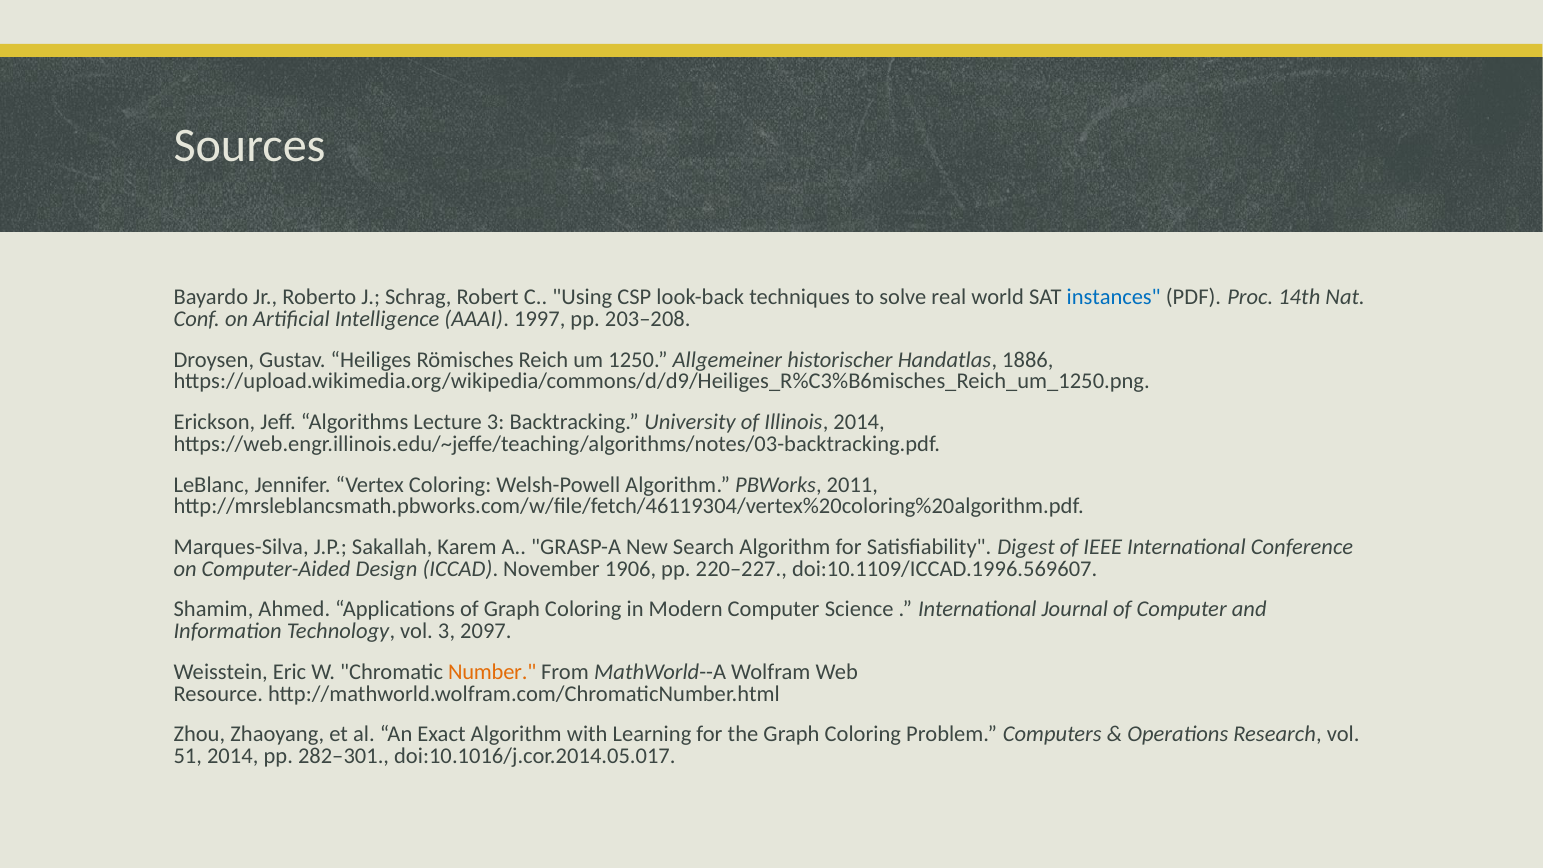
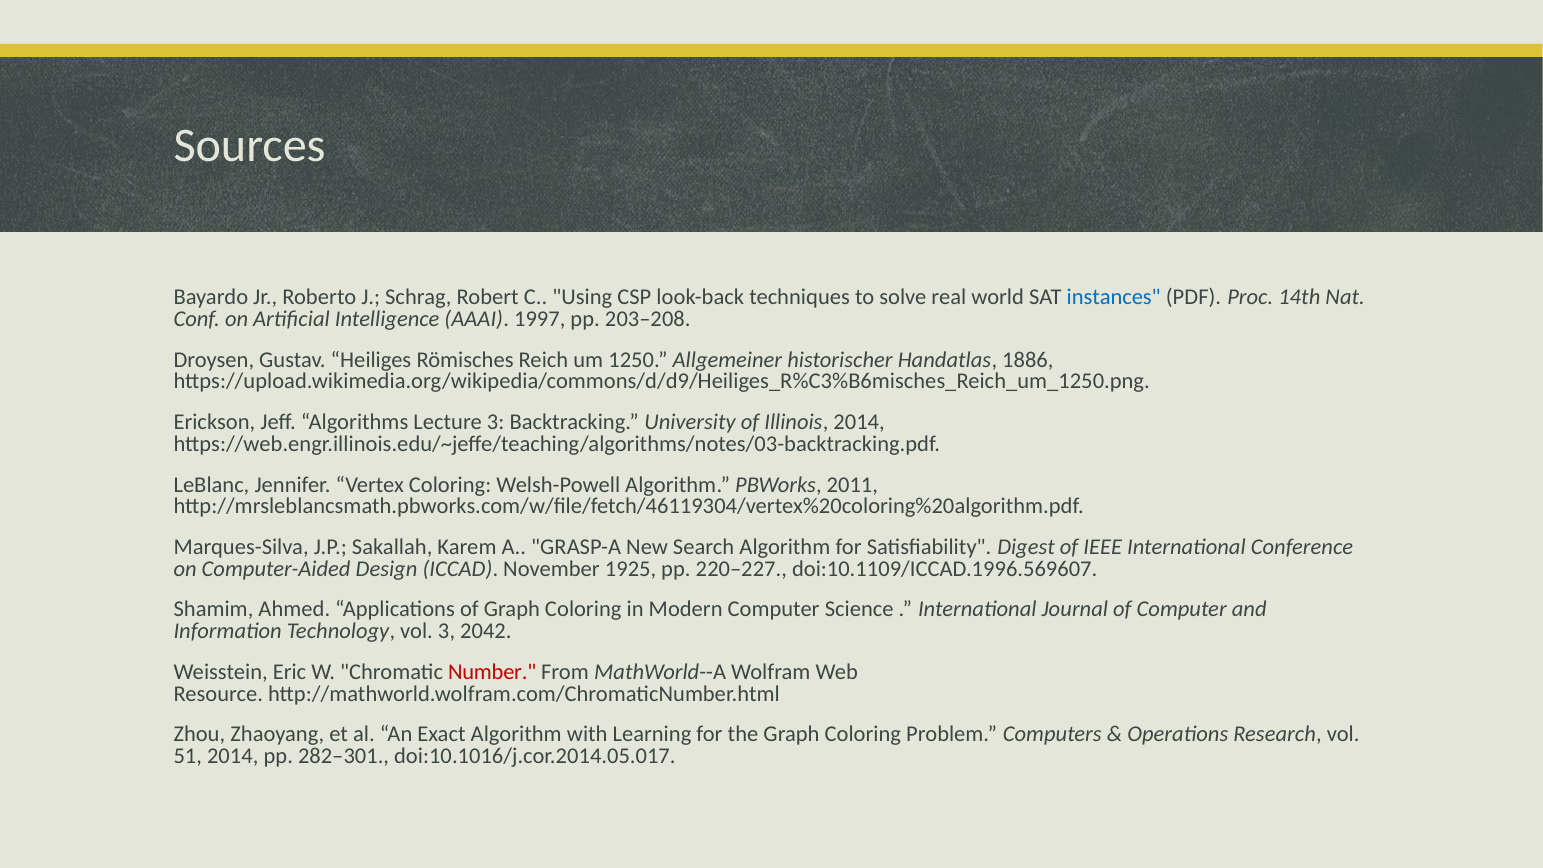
1906: 1906 -> 1925
2097: 2097 -> 2042
Number colour: orange -> red
